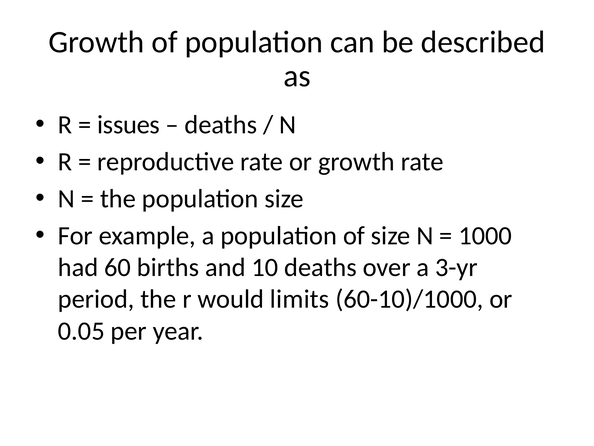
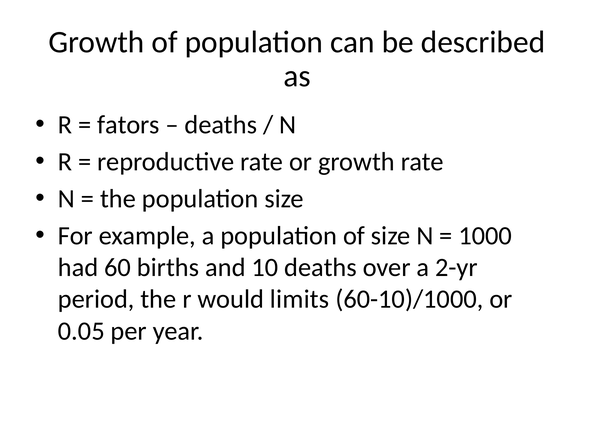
issues: issues -> fators
3-yr: 3-yr -> 2-yr
